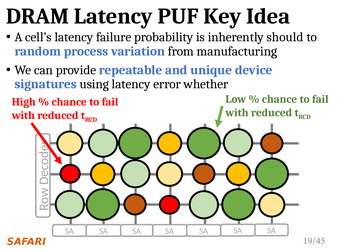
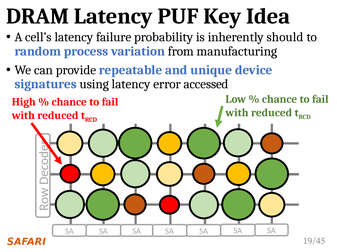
whether: whether -> accessed
